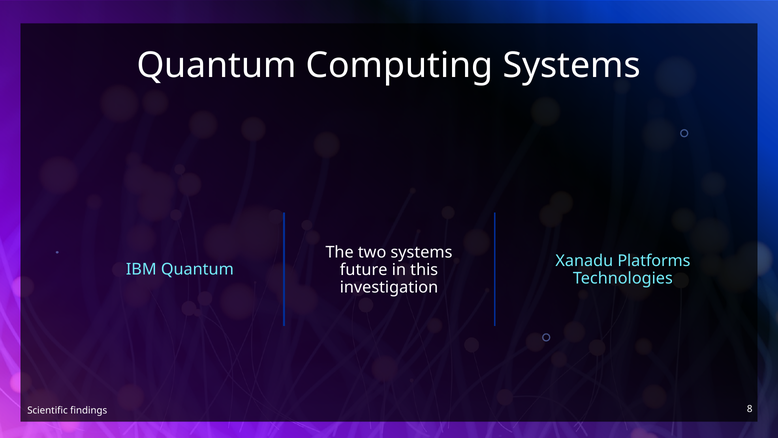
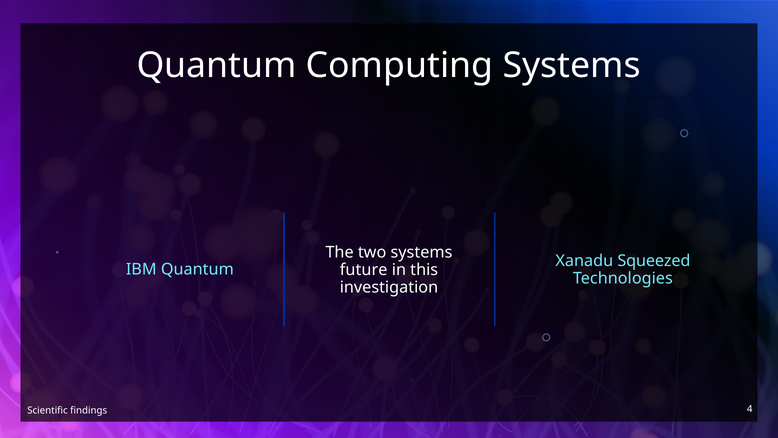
Platforms: Platforms -> Squeezed
8: 8 -> 4
